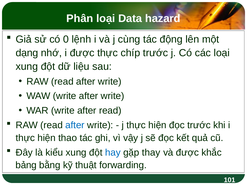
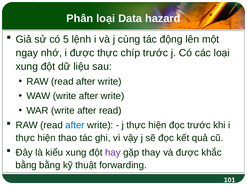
0: 0 -> 5
dạng: dạng -> ngay
hay colour: blue -> purple
bảng at (26, 165): bảng -> bằng
